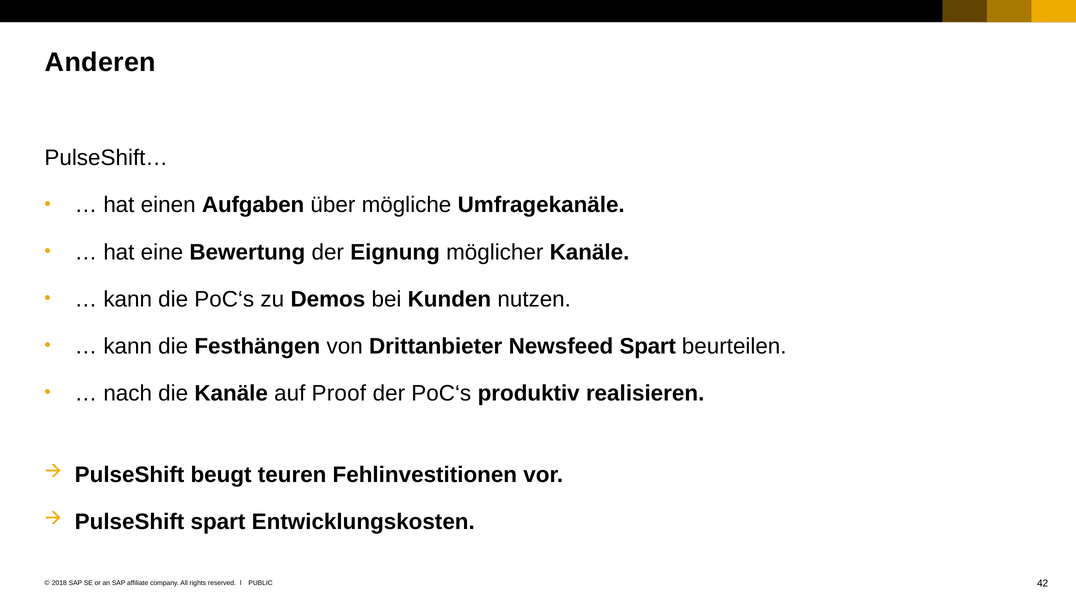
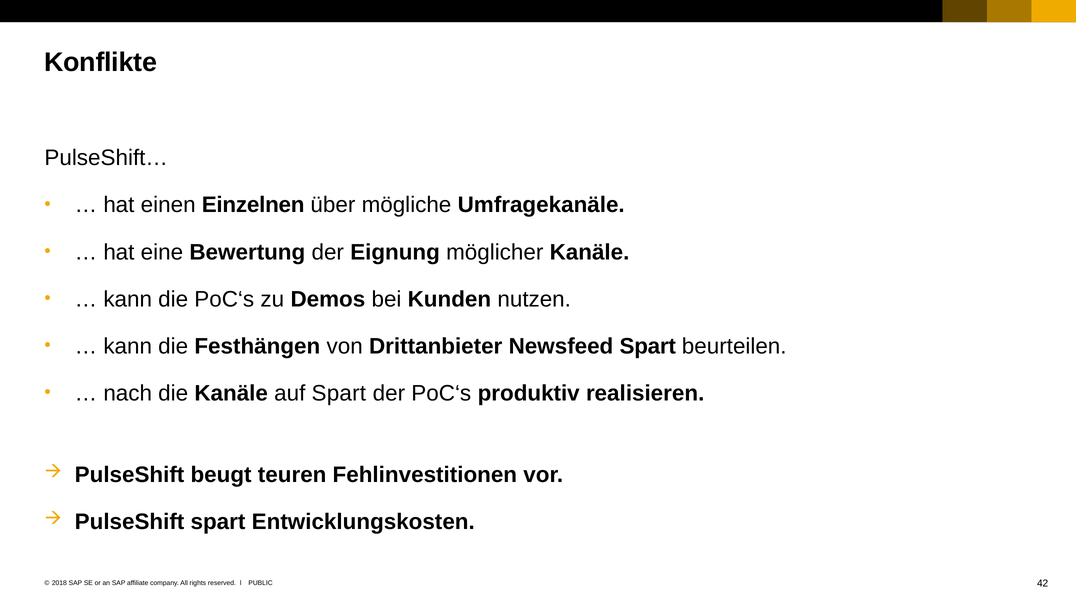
Anderen: Anderen -> Konflikte
Aufgaben: Aufgaben -> Einzelnen
auf Proof: Proof -> Spart
